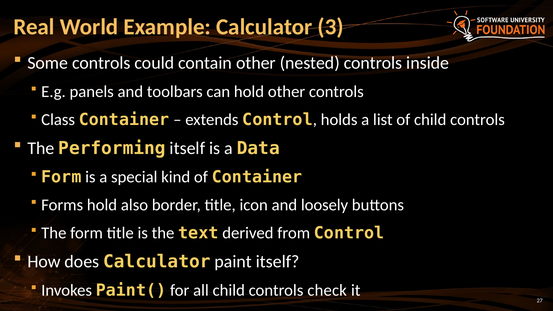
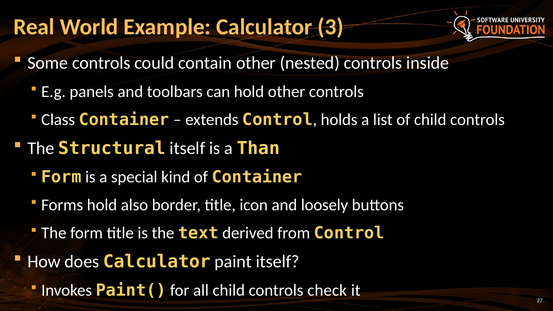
Performing: Performing -> Structural
Data: Data -> Than
